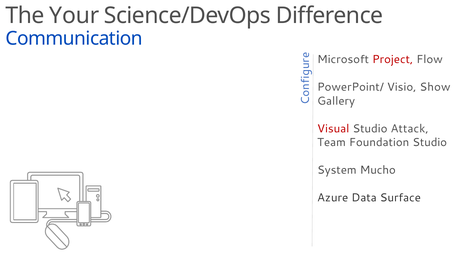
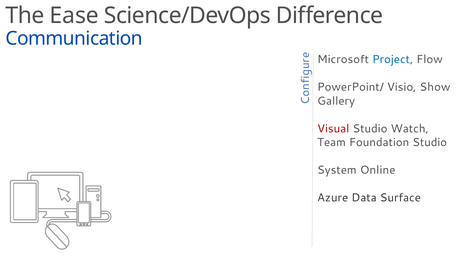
Your: Your -> Ease
Project colour: red -> blue
Attack: Attack -> Watch
Mucho: Mucho -> Online
